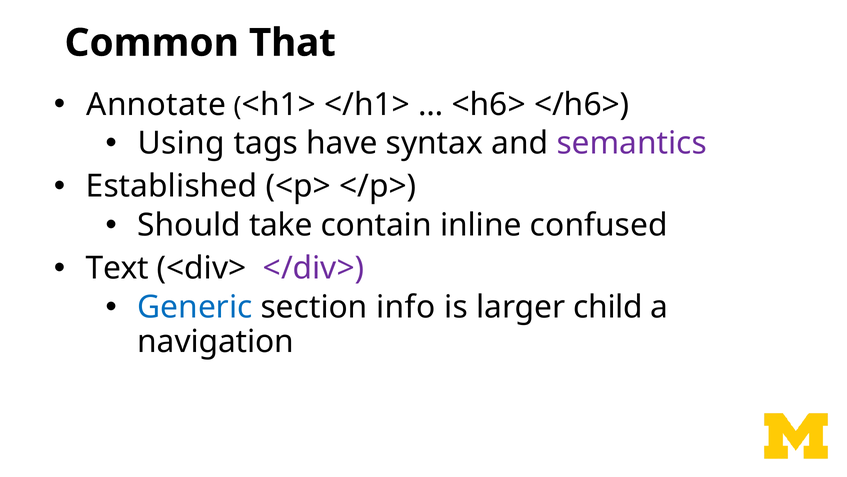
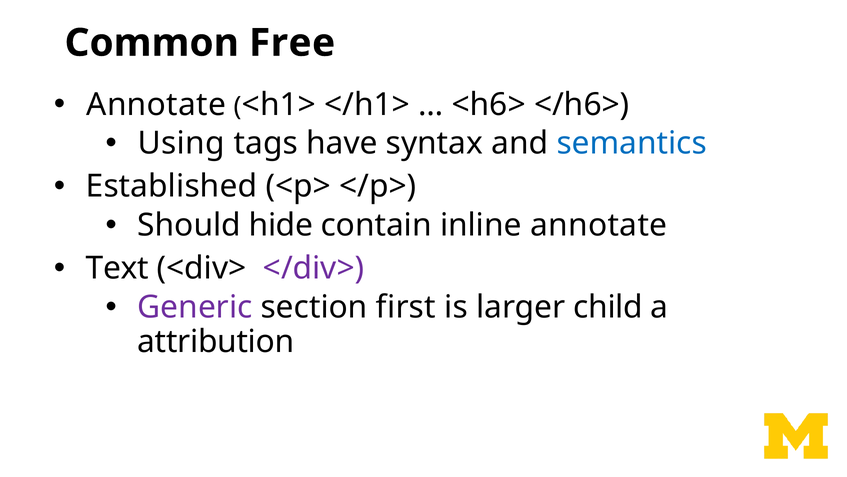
That: That -> Free
semantics colour: purple -> blue
take: take -> hide
inline confused: confused -> annotate
Generic colour: blue -> purple
info: info -> first
navigation: navigation -> attribution
